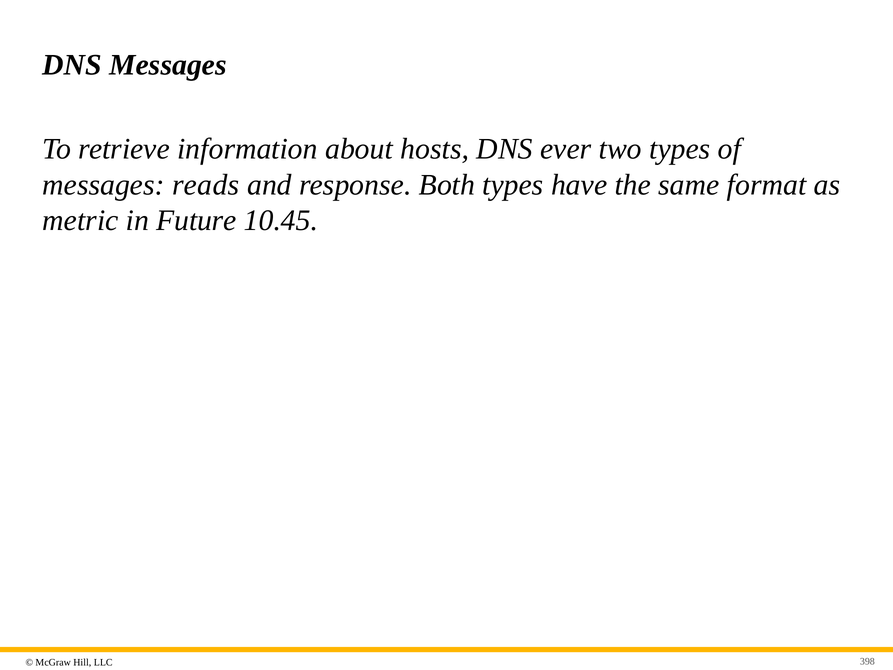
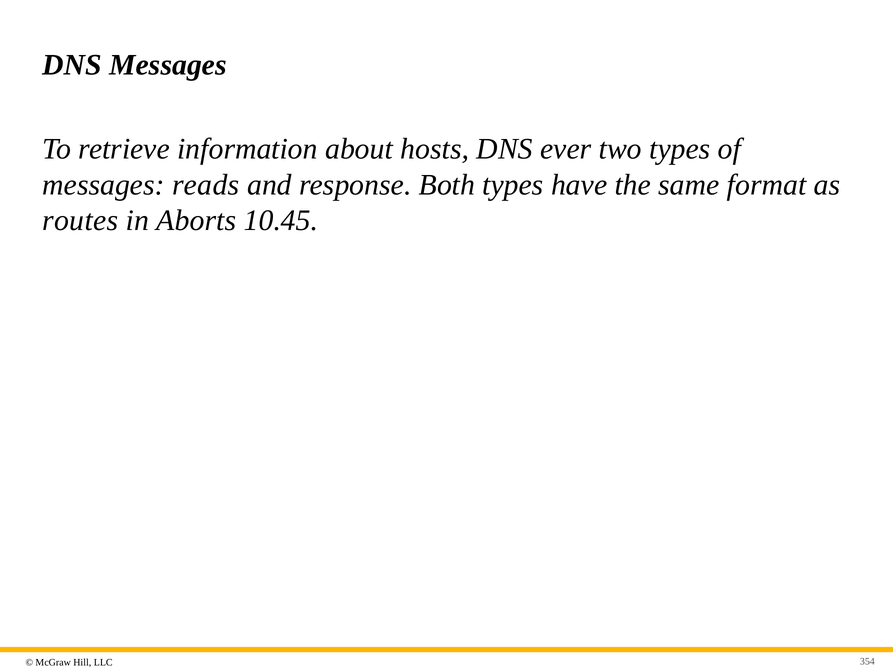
metric: metric -> routes
Future: Future -> Aborts
398: 398 -> 354
